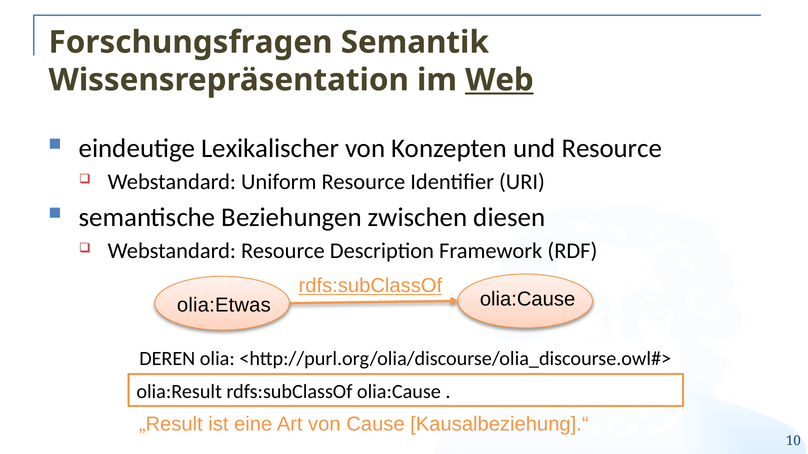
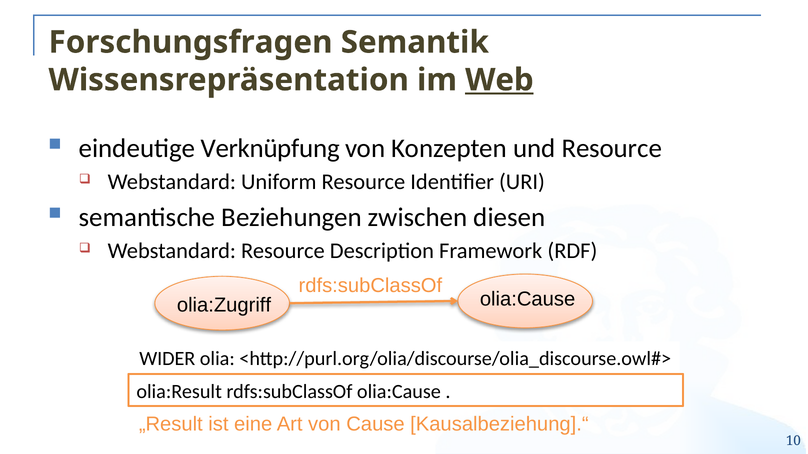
Lexikalischer: Lexikalischer -> Verknüpfung
rdfs:subClassOf at (370, 286) underline: present -> none
olia:Etwas: olia:Etwas -> olia:Zugriff
DEREN: DEREN -> WIDER
